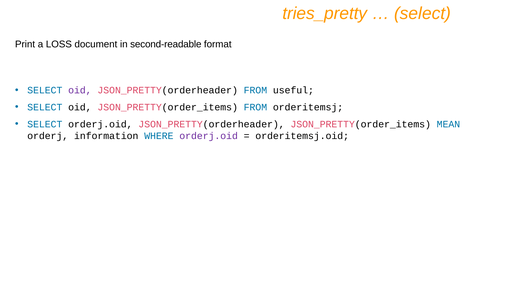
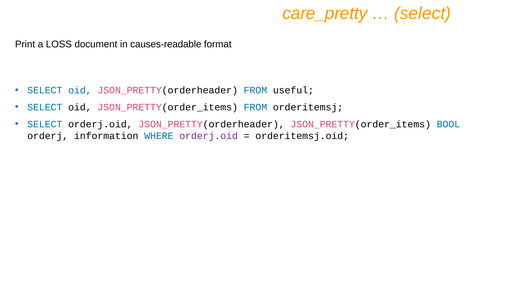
tries_pretty: tries_pretty -> care_pretty
second-readable: second-readable -> causes-readable
oid at (80, 90) colour: purple -> blue
MEAN: MEAN -> BOOL
